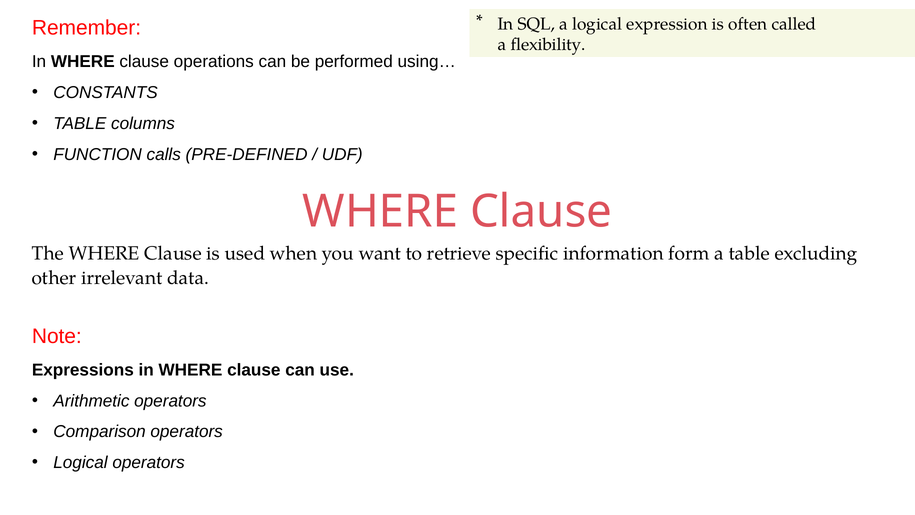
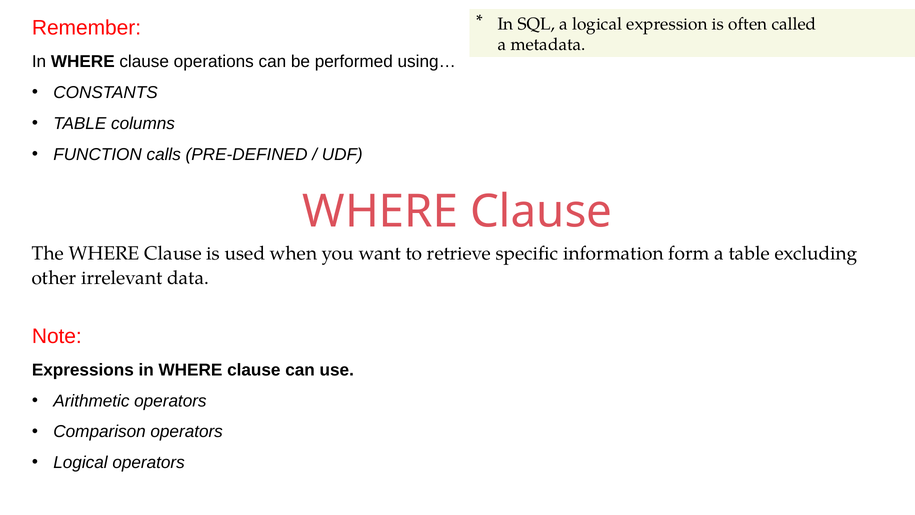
flexibility: flexibility -> metadata
